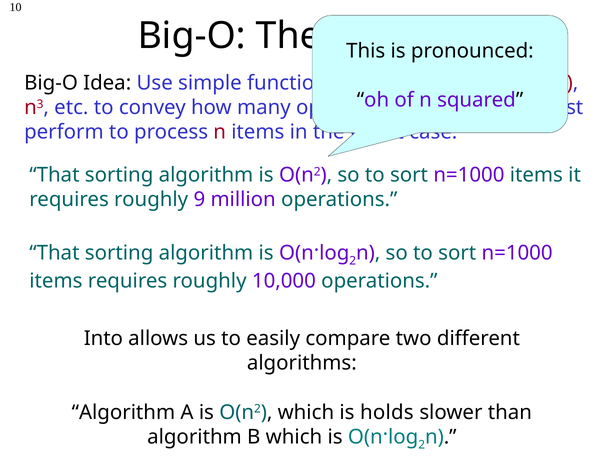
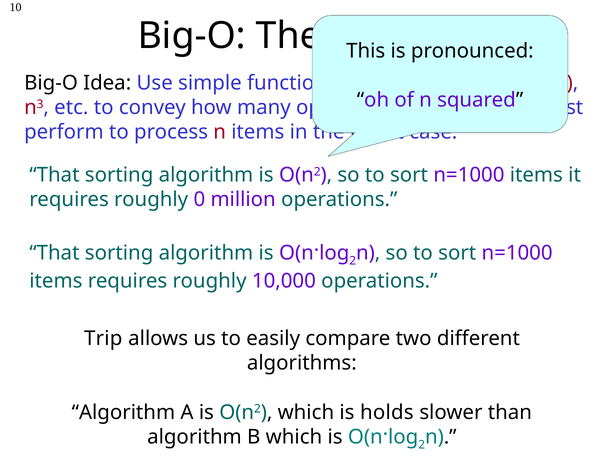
9: 9 -> 0
Into: Into -> Trip
